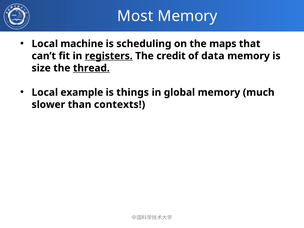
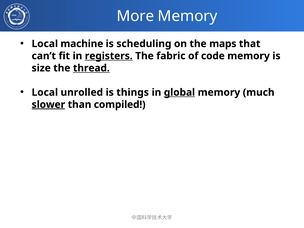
Most: Most -> More
credit: credit -> fabric
data: data -> code
example: example -> unrolled
global underline: none -> present
slower underline: none -> present
contexts: contexts -> compiled
